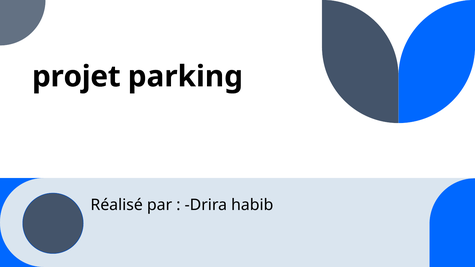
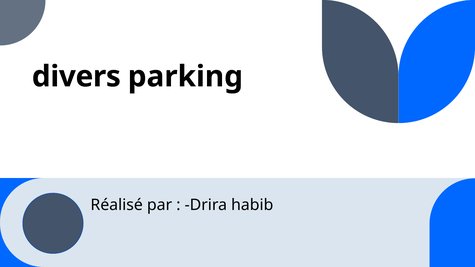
projet: projet -> divers
